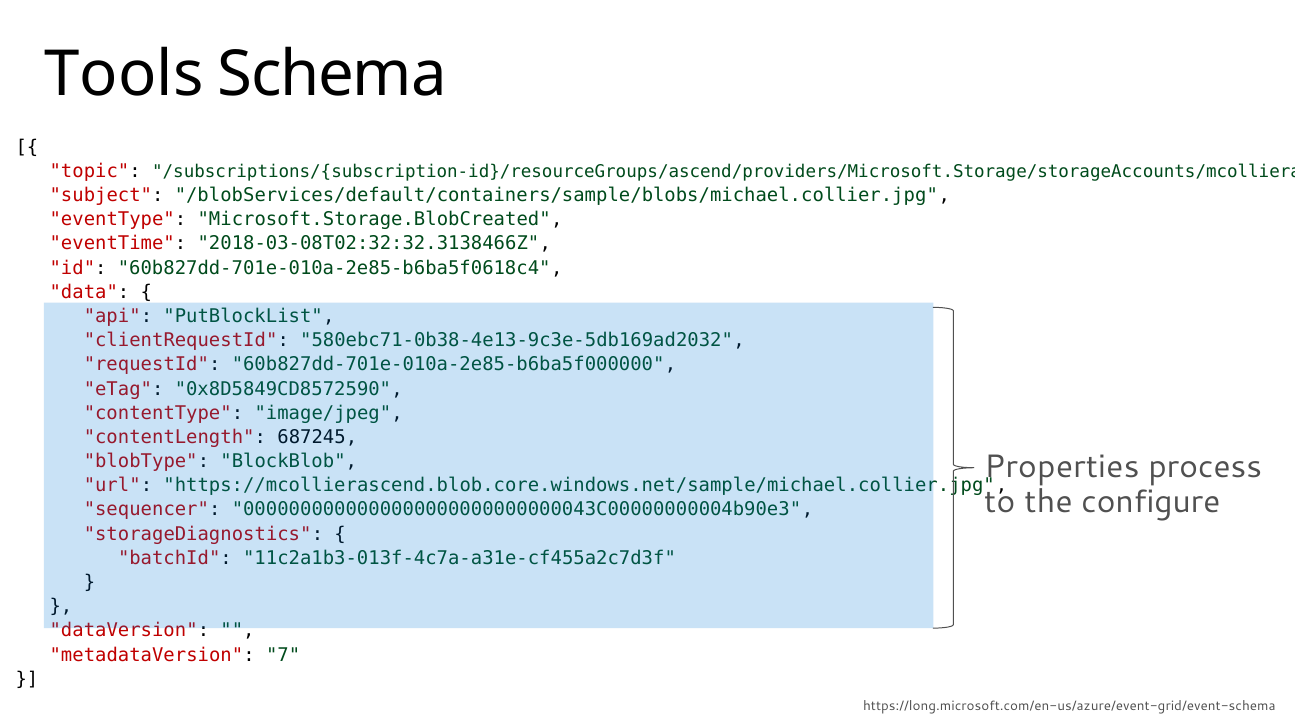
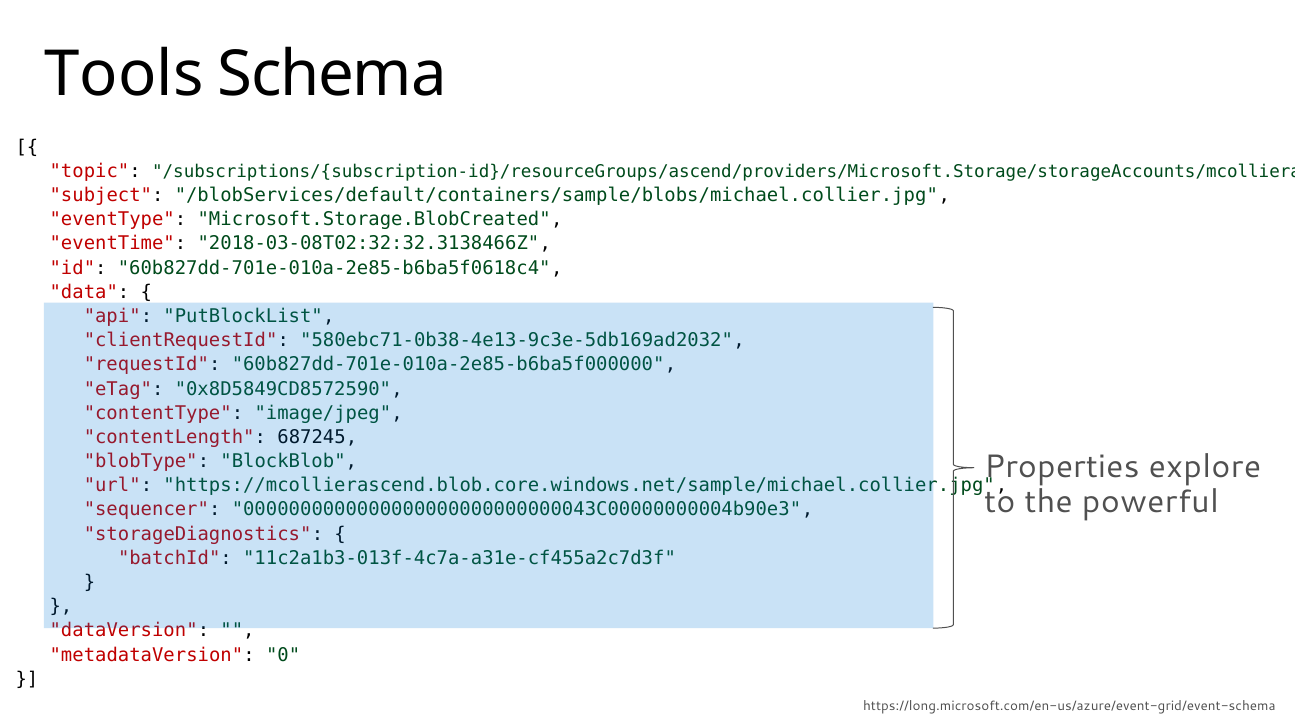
process: process -> explore
configure: configure -> powerful
7: 7 -> 0
